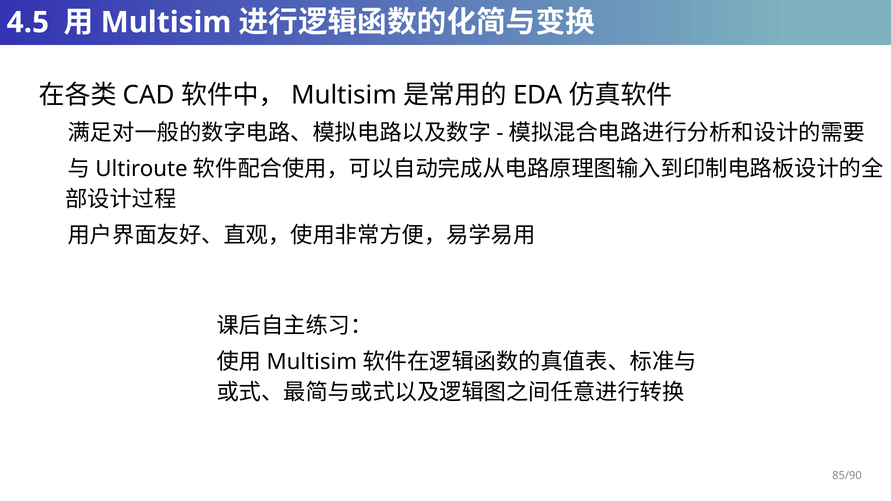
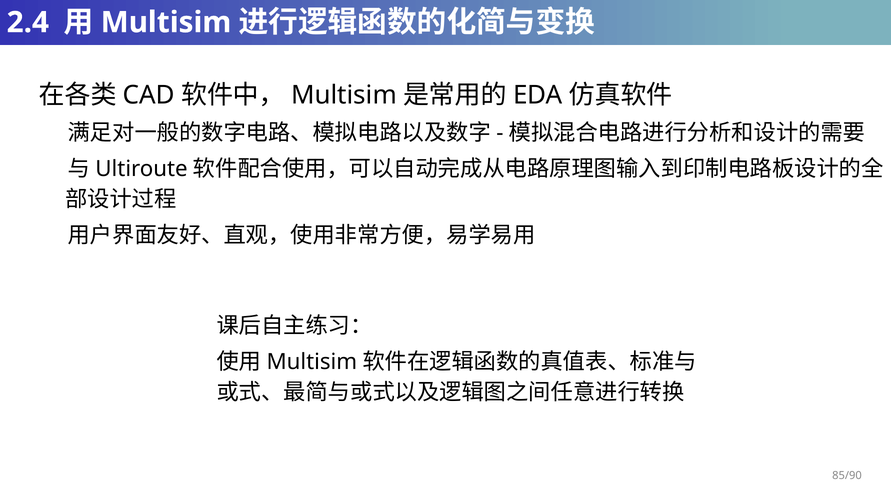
4.5: 4.5 -> 2.4
